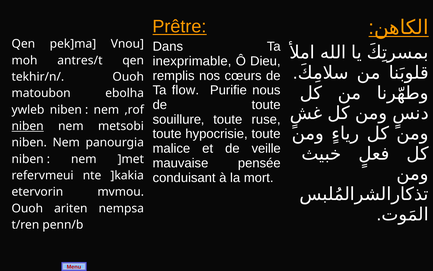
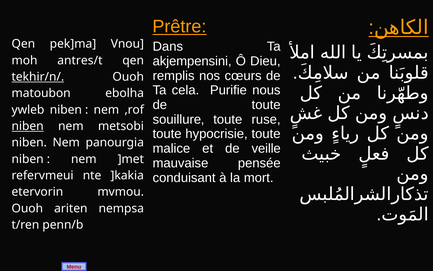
inexprimable: inexprimable -> akjempensini
tekhir/n/ underline: none -> present
flow: flow -> cela
